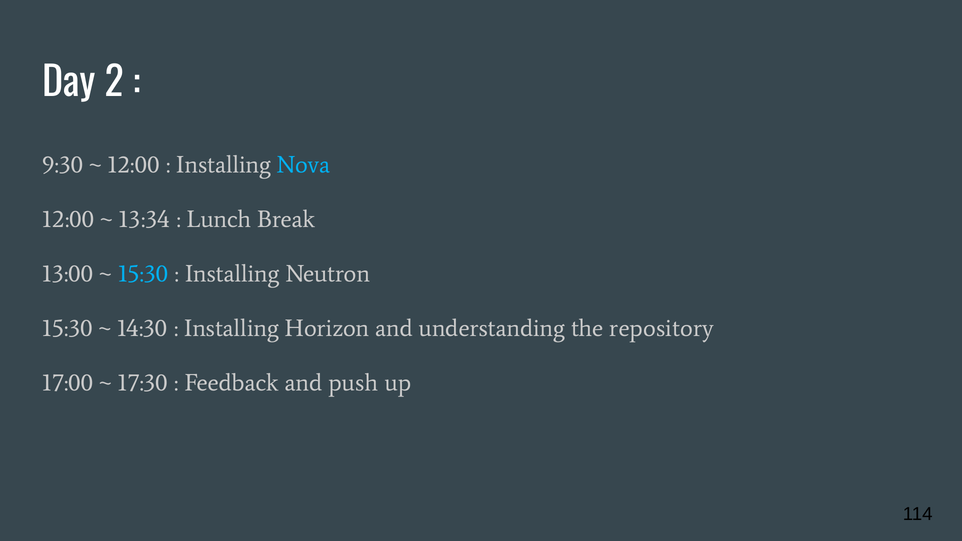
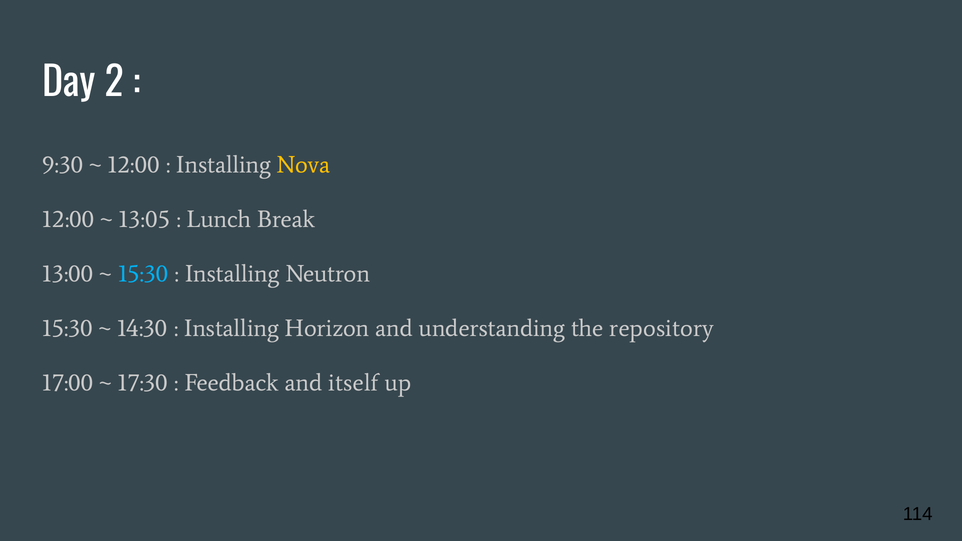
Nova colour: light blue -> yellow
13:34: 13:34 -> 13:05
push: push -> itself
